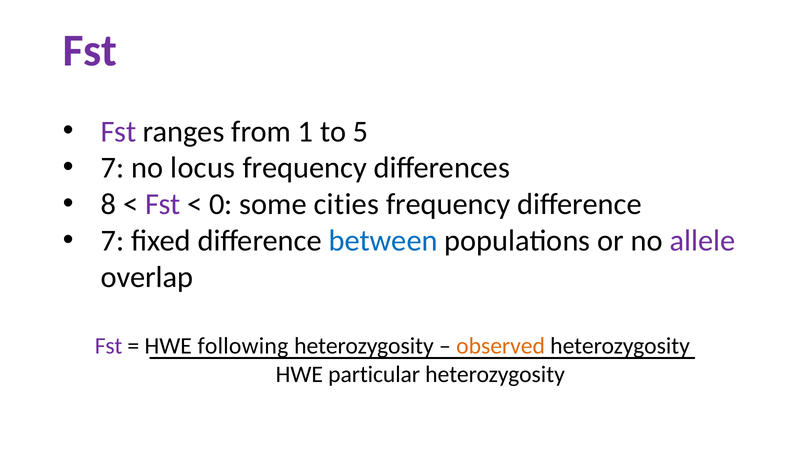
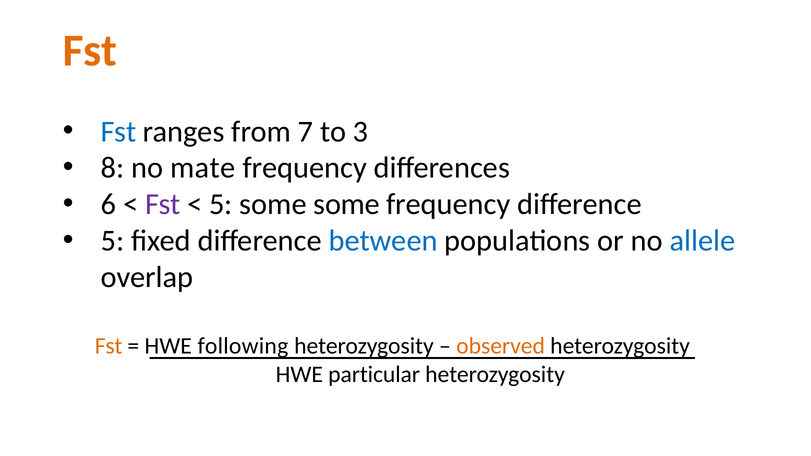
Fst at (90, 50) colour: purple -> orange
Fst at (119, 132) colour: purple -> blue
1: 1 -> 7
5: 5 -> 3
7 at (113, 168): 7 -> 8
locus: locus -> mate
8: 8 -> 6
0 at (221, 205): 0 -> 5
some cities: cities -> some
7 at (113, 241): 7 -> 5
allele colour: purple -> blue
Fst at (109, 346) colour: purple -> orange
